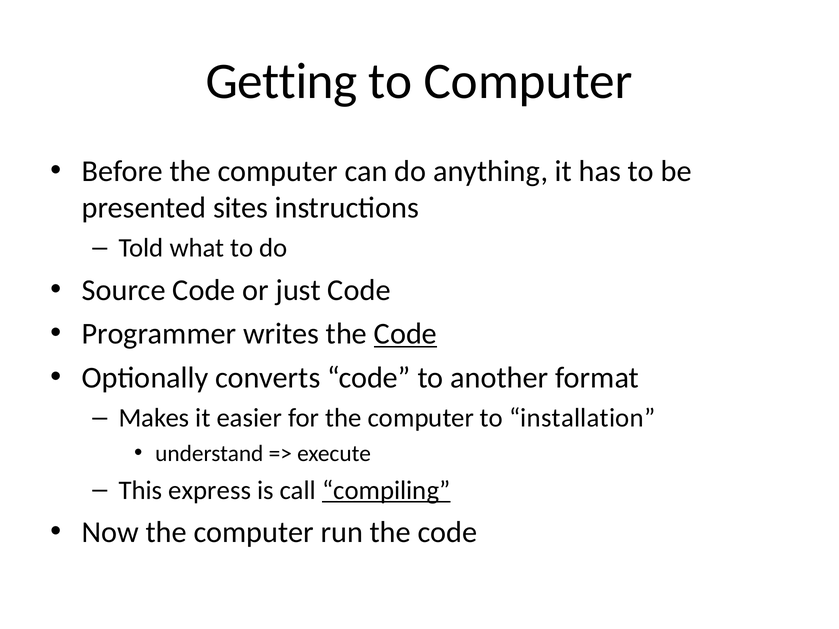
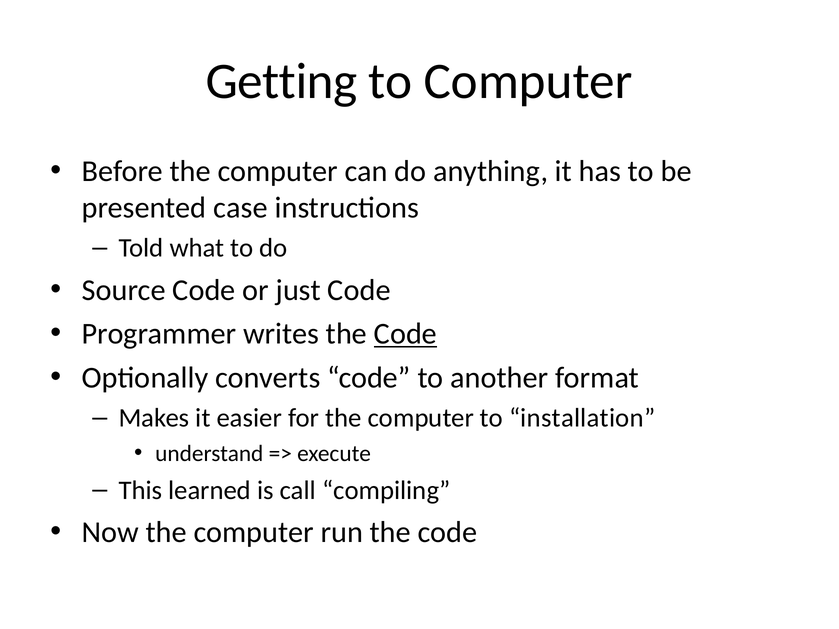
sites: sites -> case
express: express -> learned
compiling underline: present -> none
